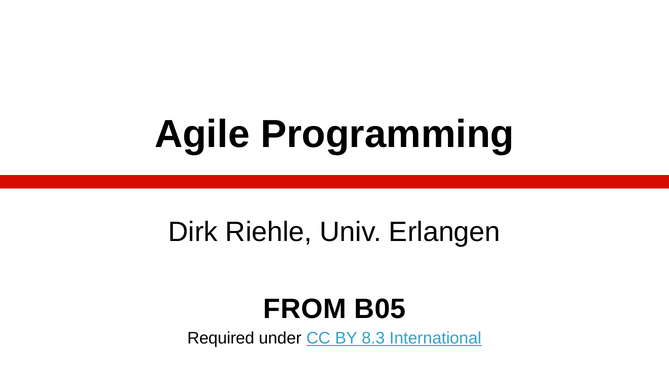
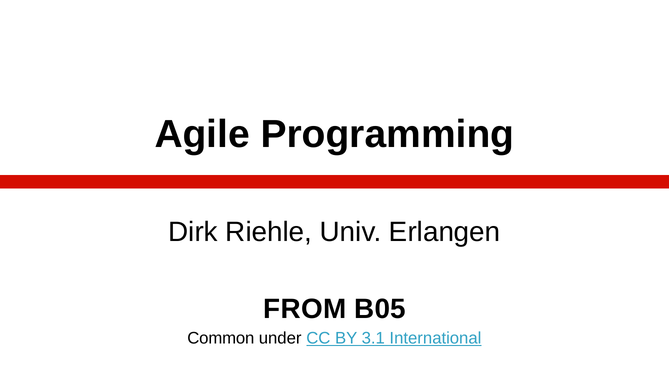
Required: Required -> Common
8.3: 8.3 -> 3.1
